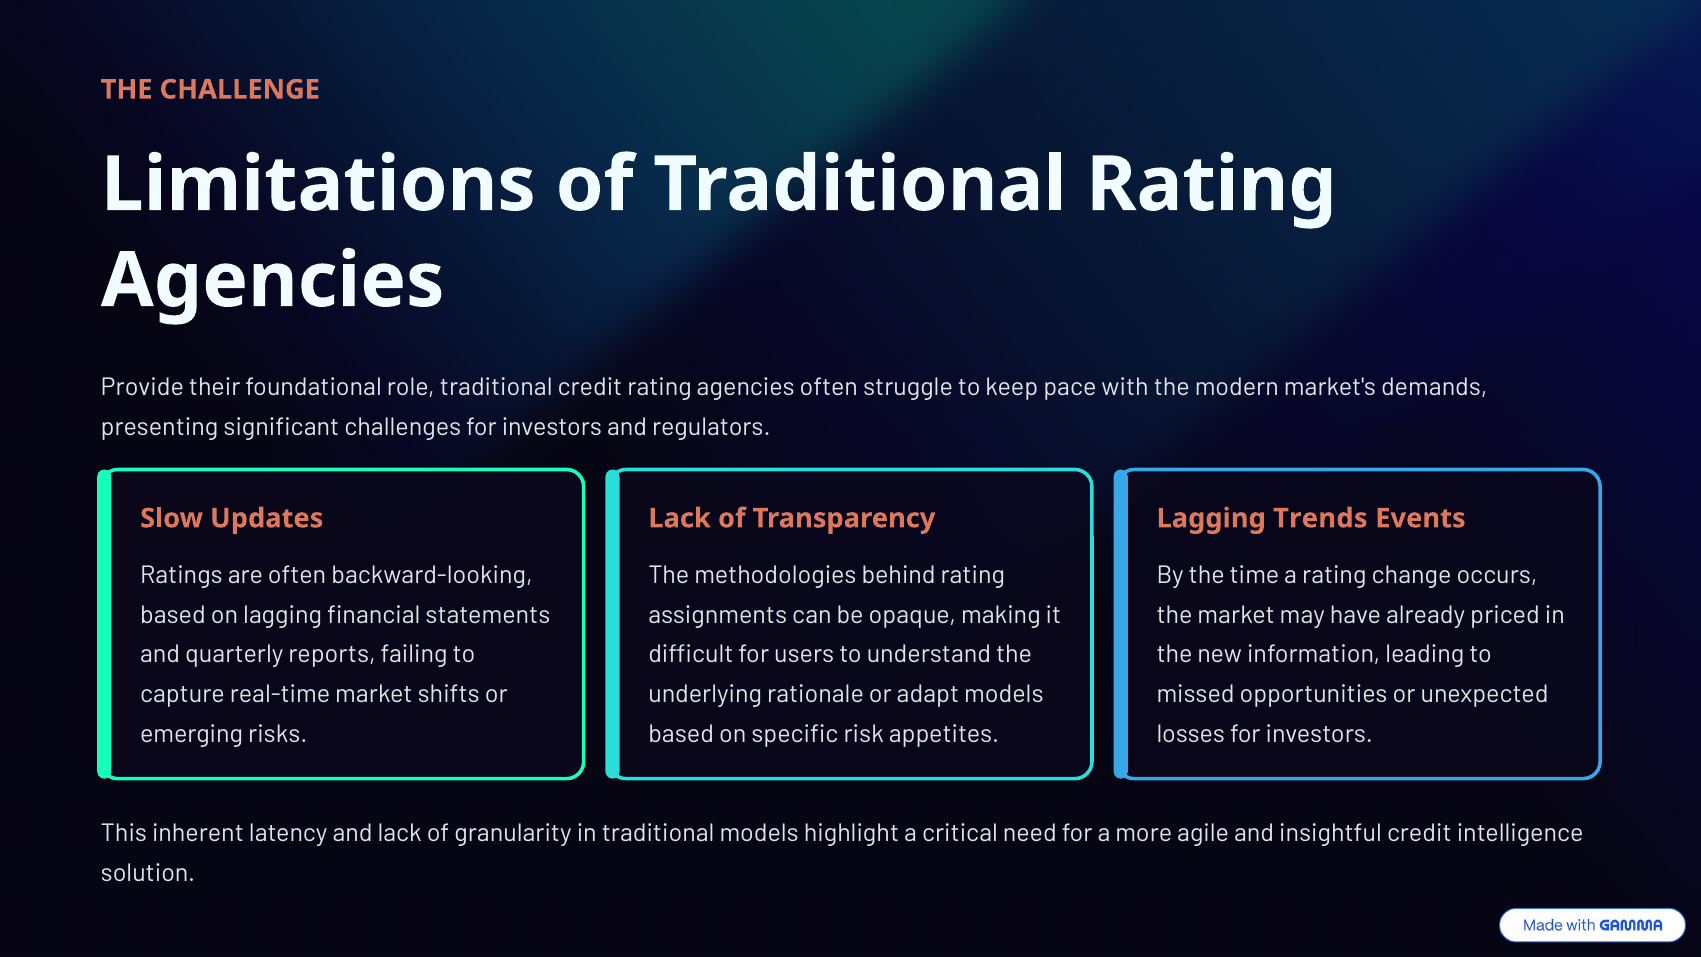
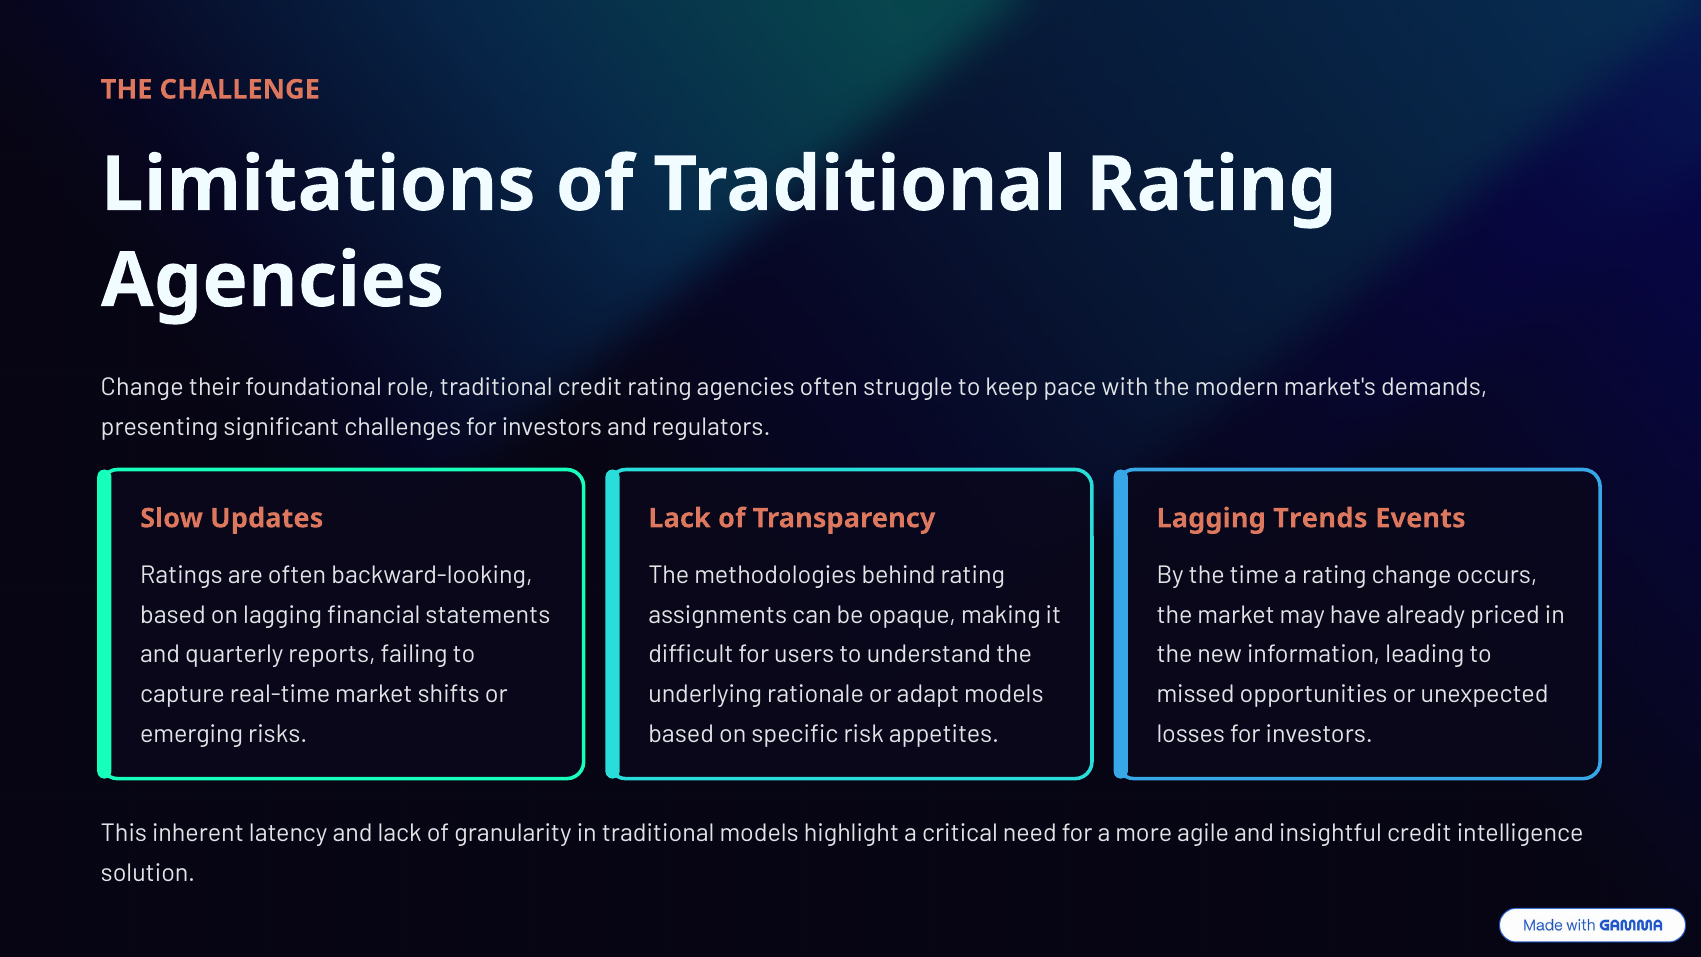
Provide at (142, 387): Provide -> Change
